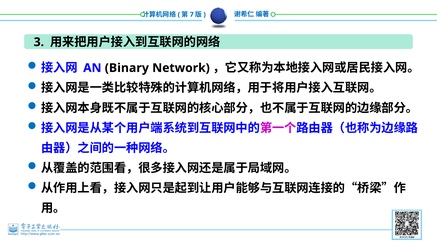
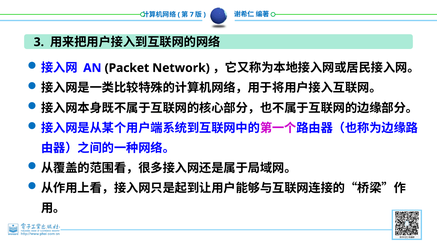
Binary: Binary -> Packet
